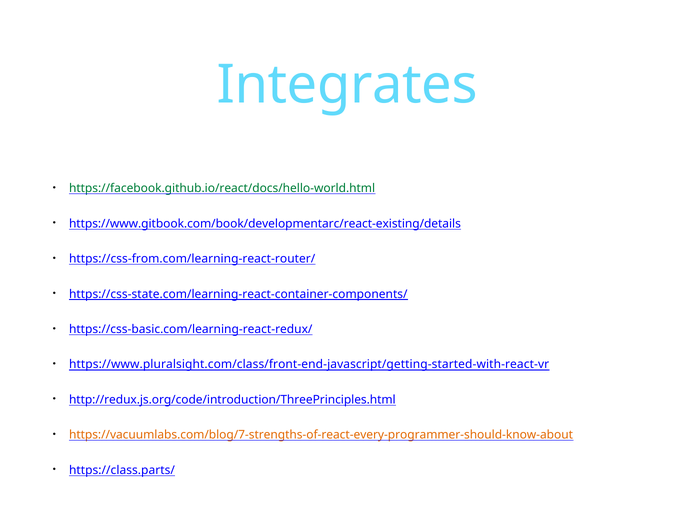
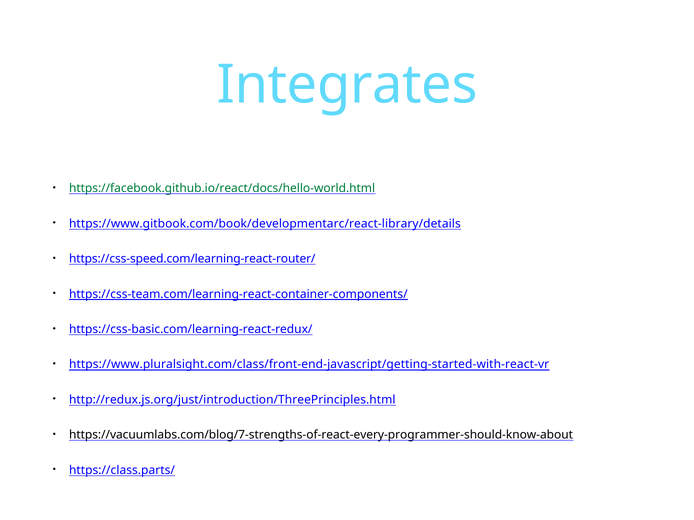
https://www.gitbook.com/book/developmentarc/react-existing/details: https://www.gitbook.com/book/developmentarc/react-existing/details -> https://www.gitbook.com/book/developmentarc/react-library/details
https://css-from.com/learning-react-router/: https://css-from.com/learning-react-router/ -> https://css-speed.com/learning-react-router/
https://css-state.com/learning-react-container-components/: https://css-state.com/learning-react-container-components/ -> https://css-team.com/learning-react-container-components/
http://redux.js.org/code/introduction/ThreePrinciples.html: http://redux.js.org/code/introduction/ThreePrinciples.html -> http://redux.js.org/just/introduction/ThreePrinciples.html
https://vacuumlabs.com/blog/7-strengths-of-react-every-programmer-should-know-about colour: orange -> black
